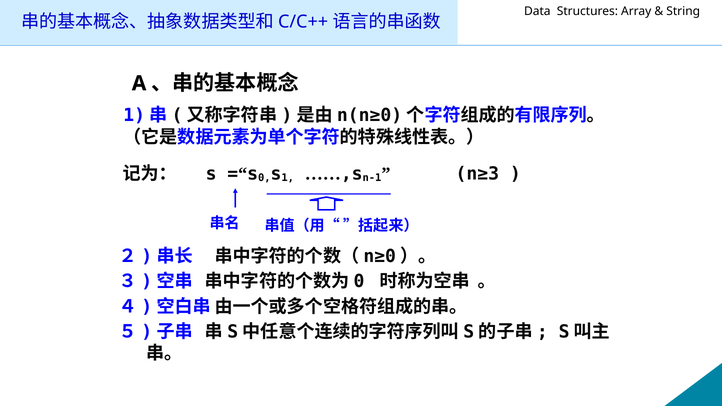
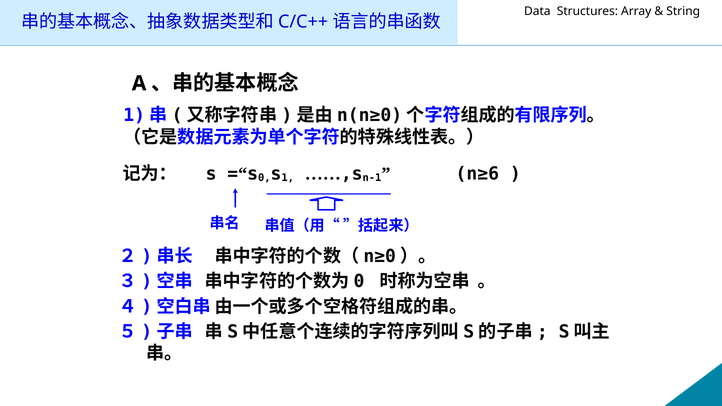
n≥3: n≥3 -> n≥6
